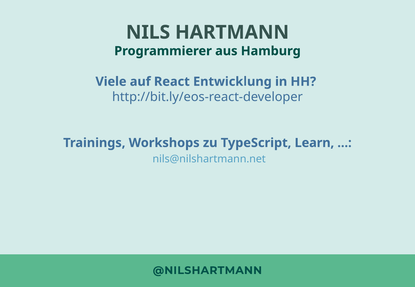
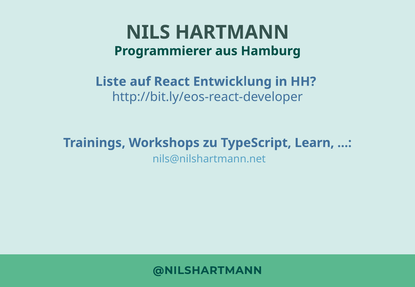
Viele: Viele -> Liste
